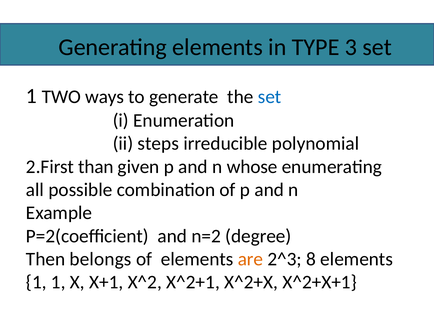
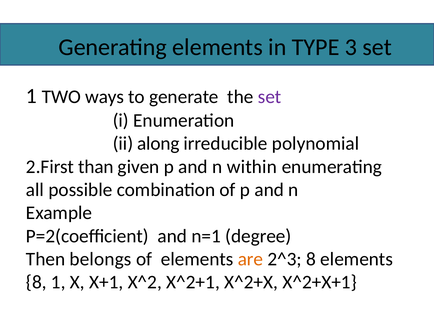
set at (270, 97) colour: blue -> purple
steps: steps -> along
whose: whose -> within
n=2: n=2 -> n=1
1 at (36, 283): 1 -> 8
